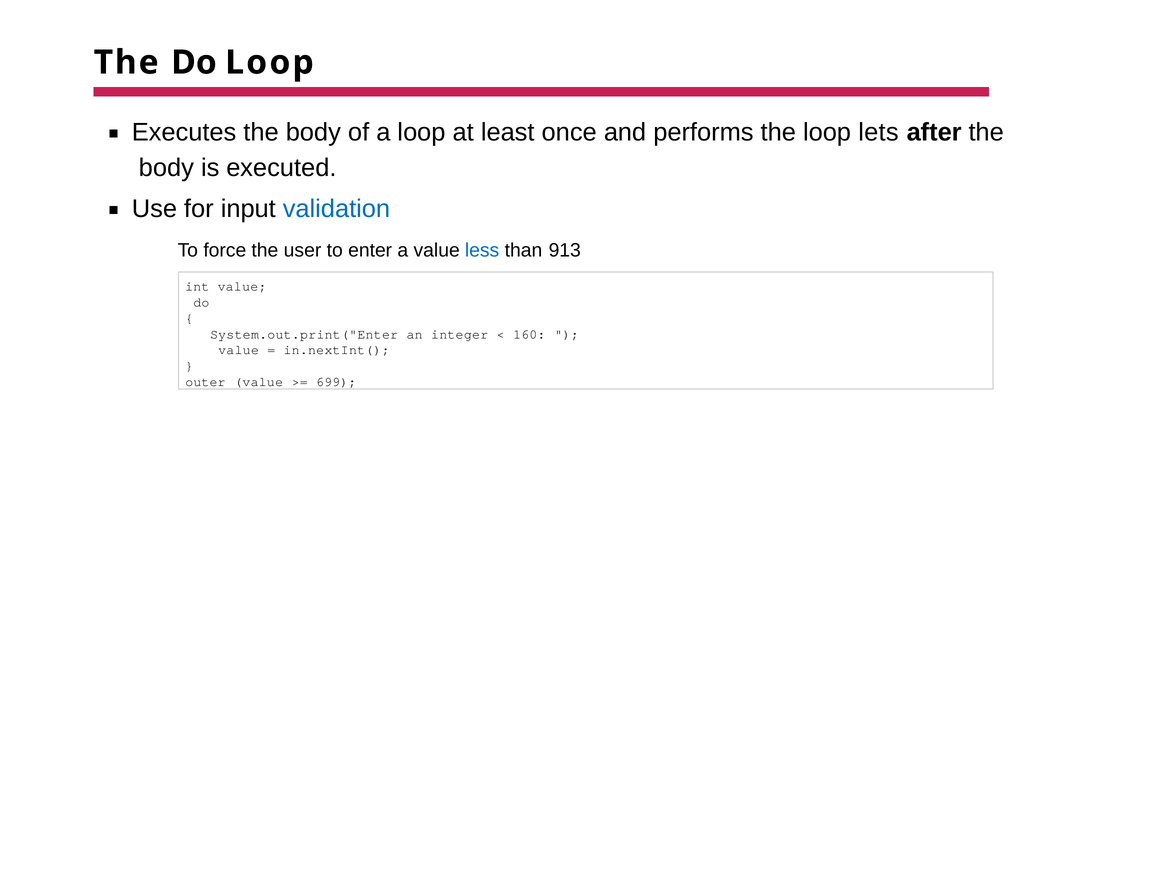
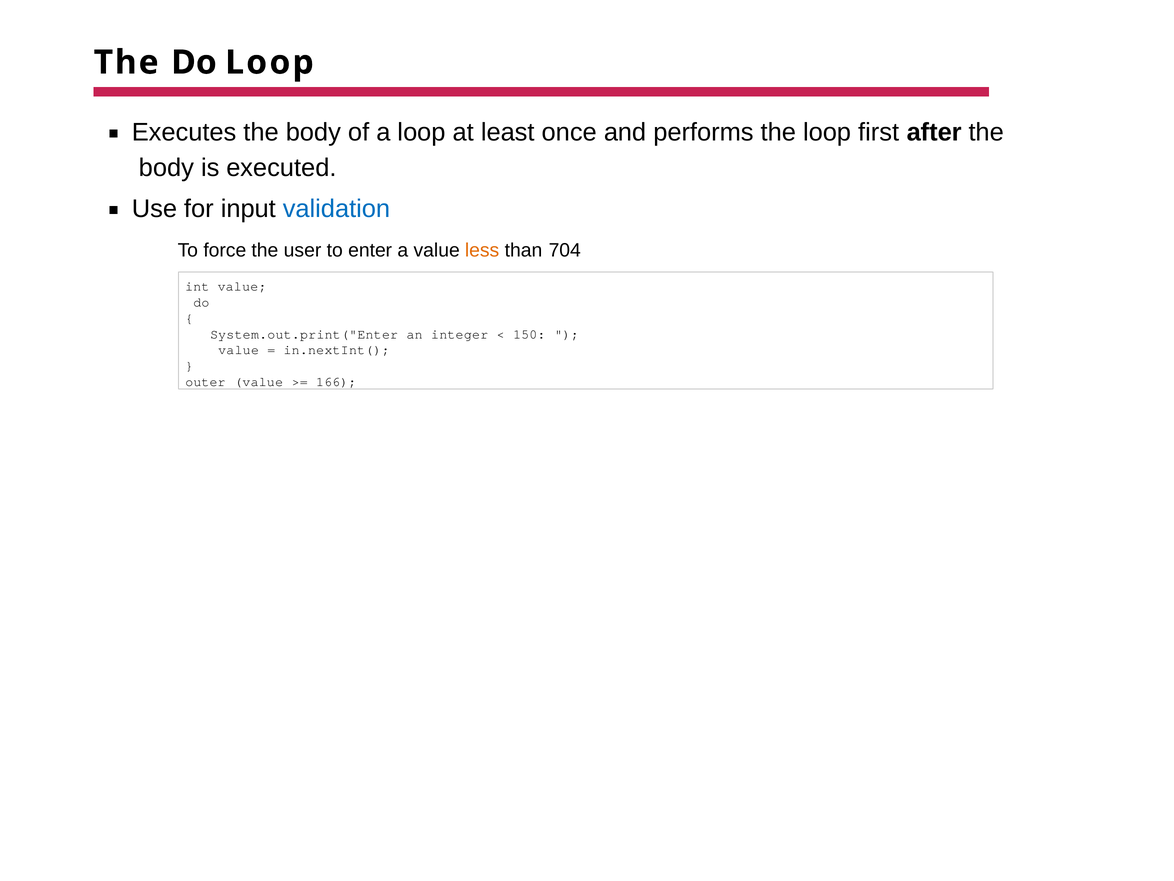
lets: lets -> first
less colour: blue -> orange
913: 913 -> 704
160: 160 -> 150
699: 699 -> 166
